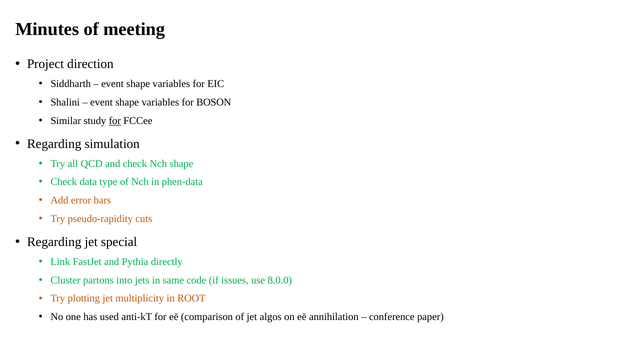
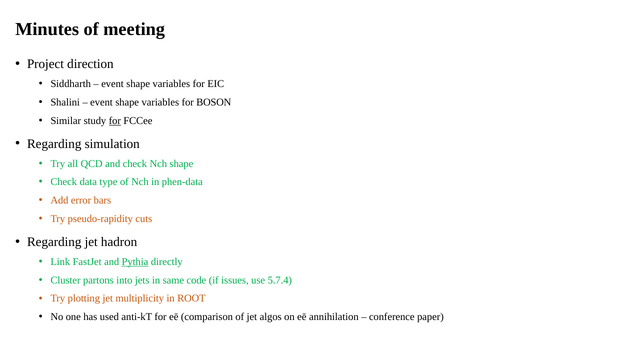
special: special -> hadron
Pythia underline: none -> present
8.0.0: 8.0.0 -> 5.7.4
